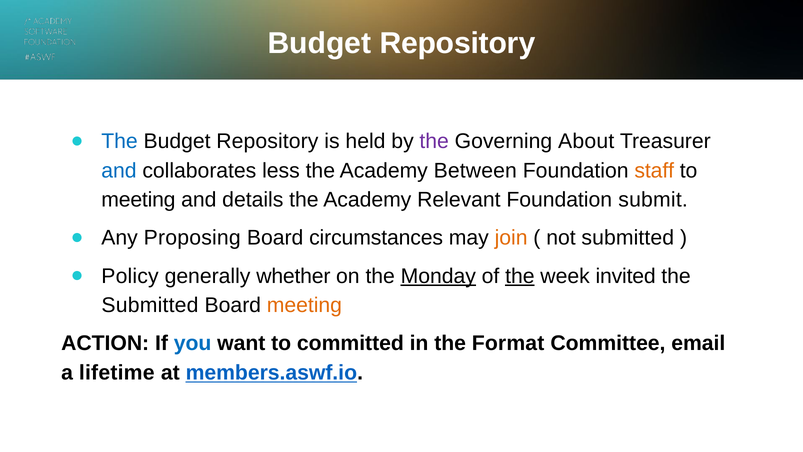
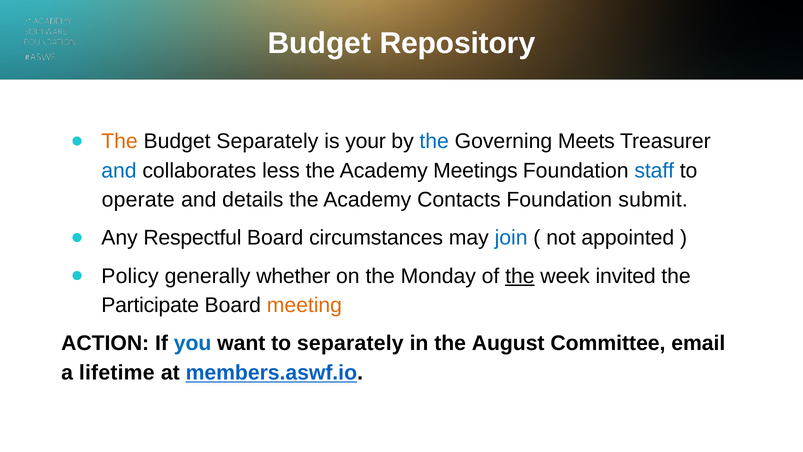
The at (120, 141) colour: blue -> orange
Repository at (267, 141): Repository -> Separately
held: held -> your
the at (434, 141) colour: purple -> blue
About: About -> Meets
Between: Between -> Meetings
staff colour: orange -> blue
meeting at (138, 200): meeting -> operate
Relevant: Relevant -> Contacts
Proposing: Proposing -> Respectful
join colour: orange -> blue
not submitted: submitted -> appointed
Monday underline: present -> none
Submitted at (150, 305): Submitted -> Participate
to committed: committed -> separately
Format: Format -> August
